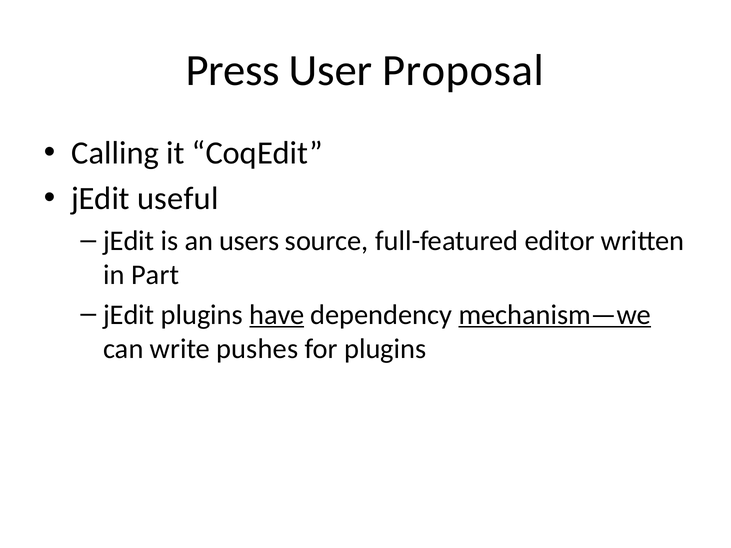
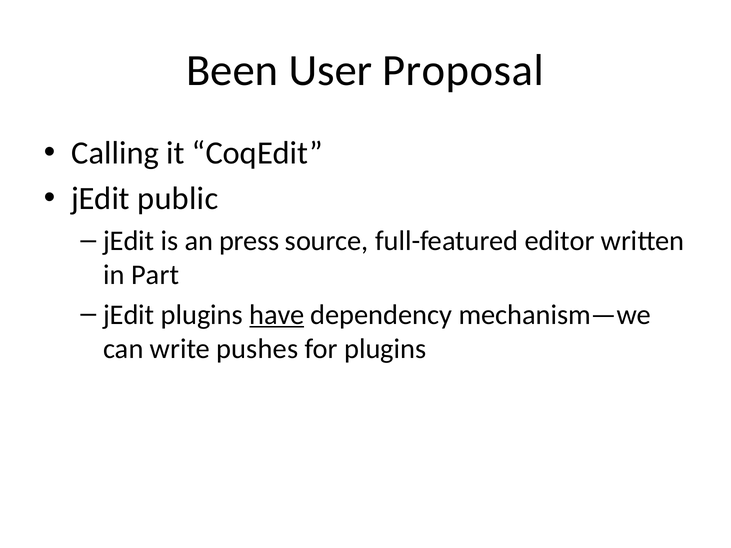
Press: Press -> Been
useful: useful -> public
users: users -> press
mechanism—we underline: present -> none
